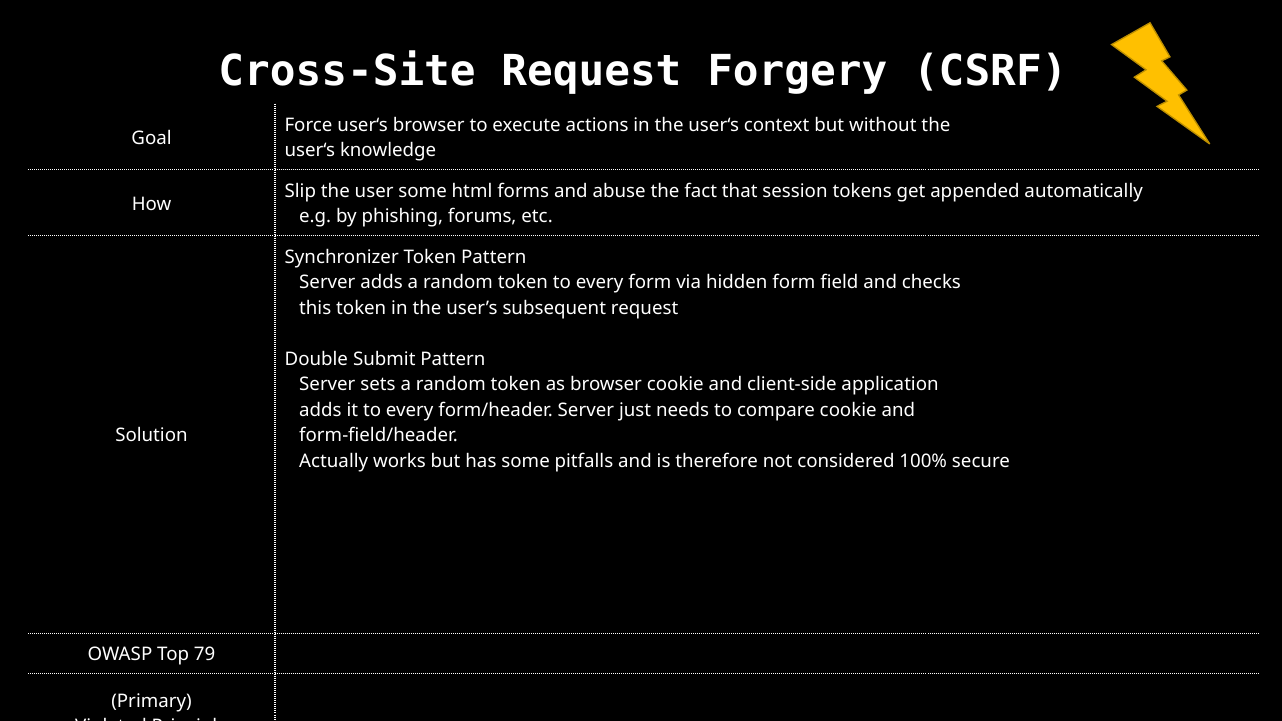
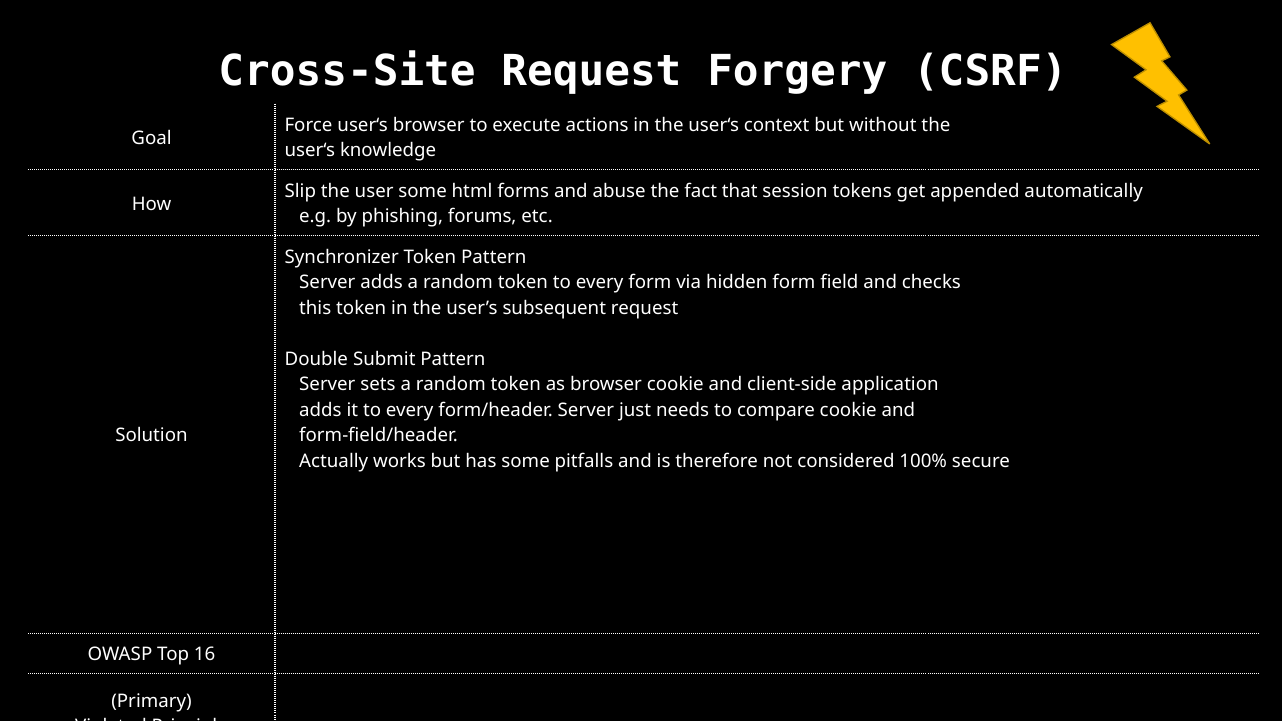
79: 79 -> 16
